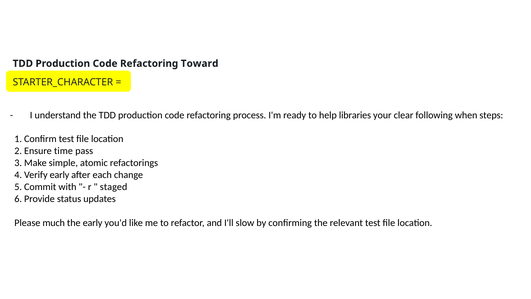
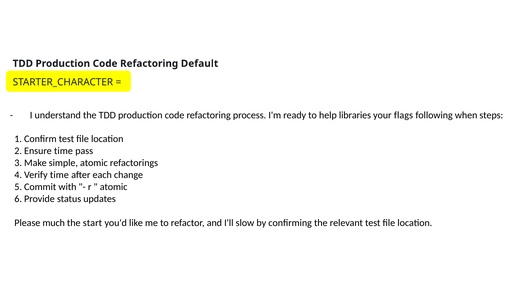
Toward: Toward -> Default
clear: clear -> flags
Verify early: early -> time
staged at (114, 187): staged -> atomic
the early: early -> start
